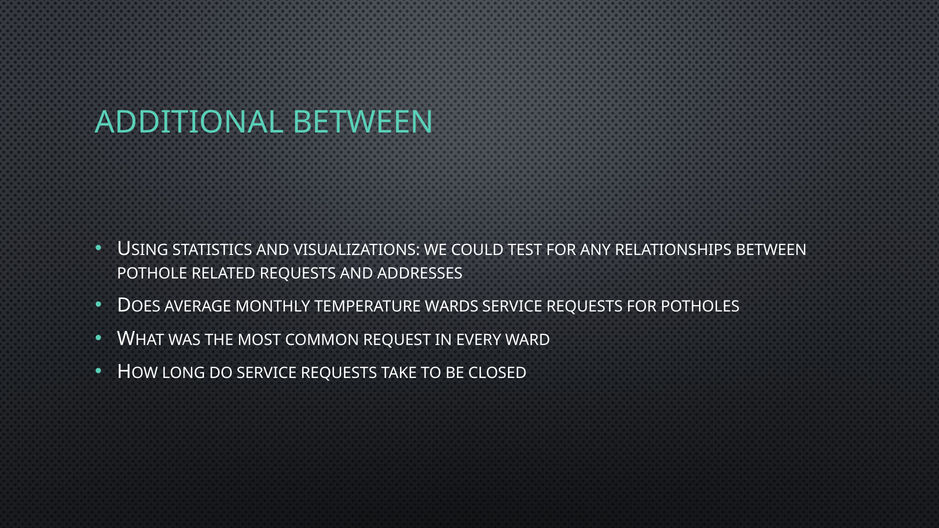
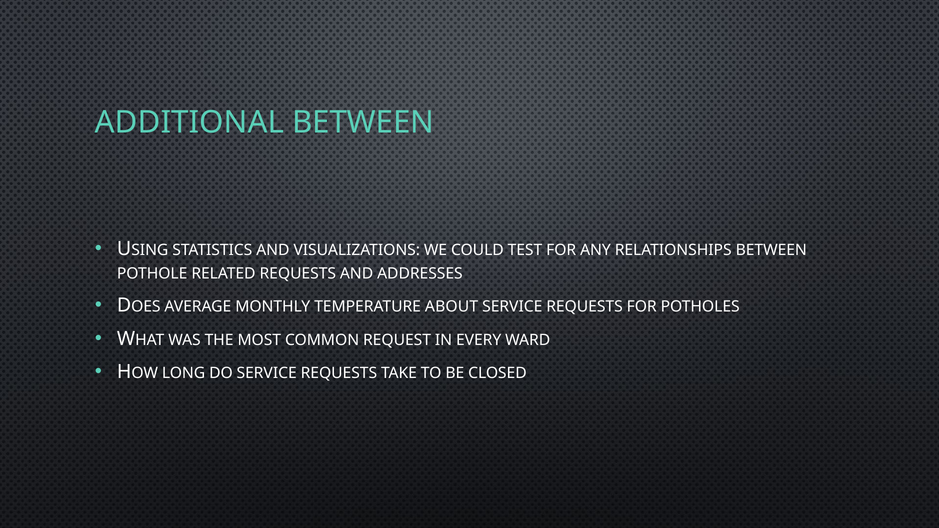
WARDS: WARDS -> ABOUT
